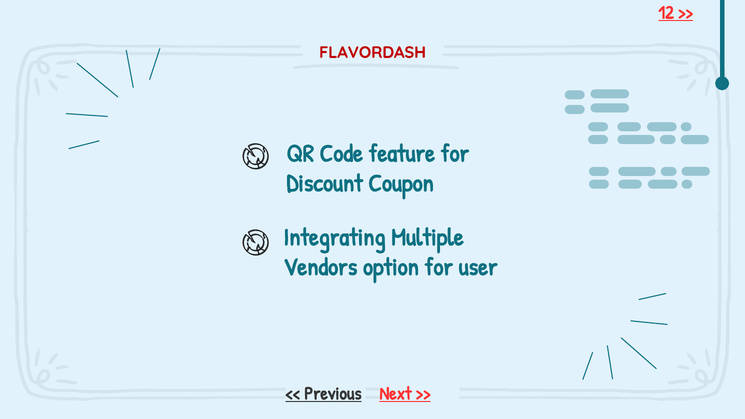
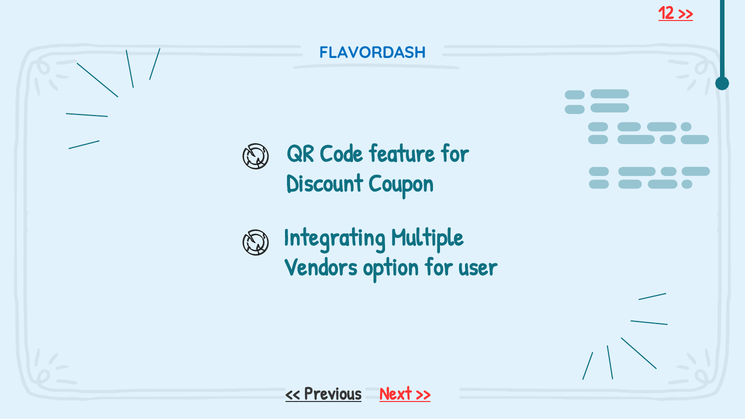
FLAVORDASH colour: red -> blue
